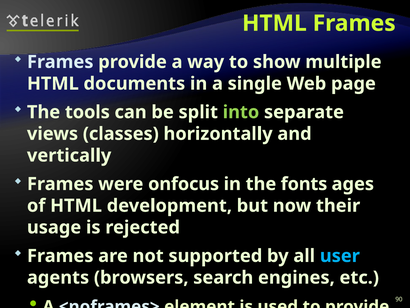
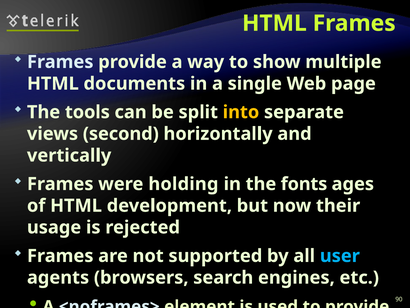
into colour: light green -> yellow
classes: classes -> second
onfocus: onfocus -> holding
